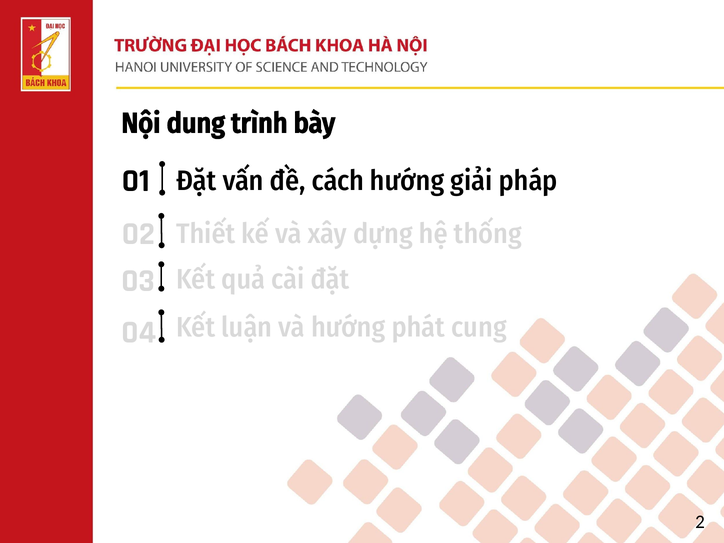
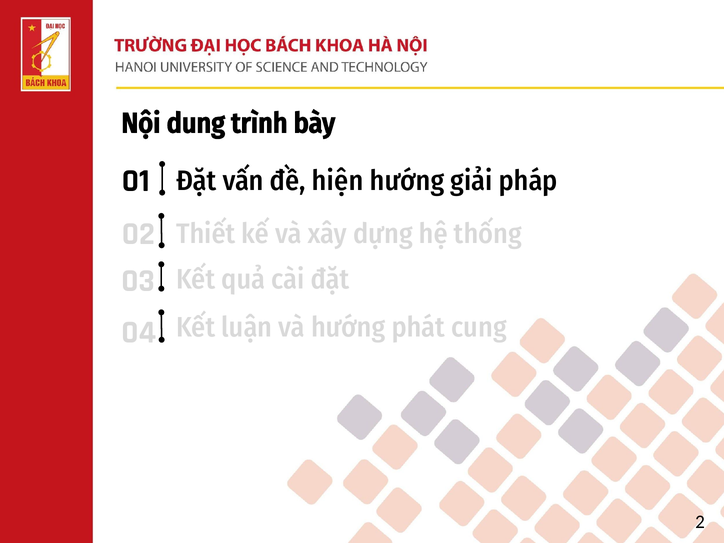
cách: cách -> hiện
